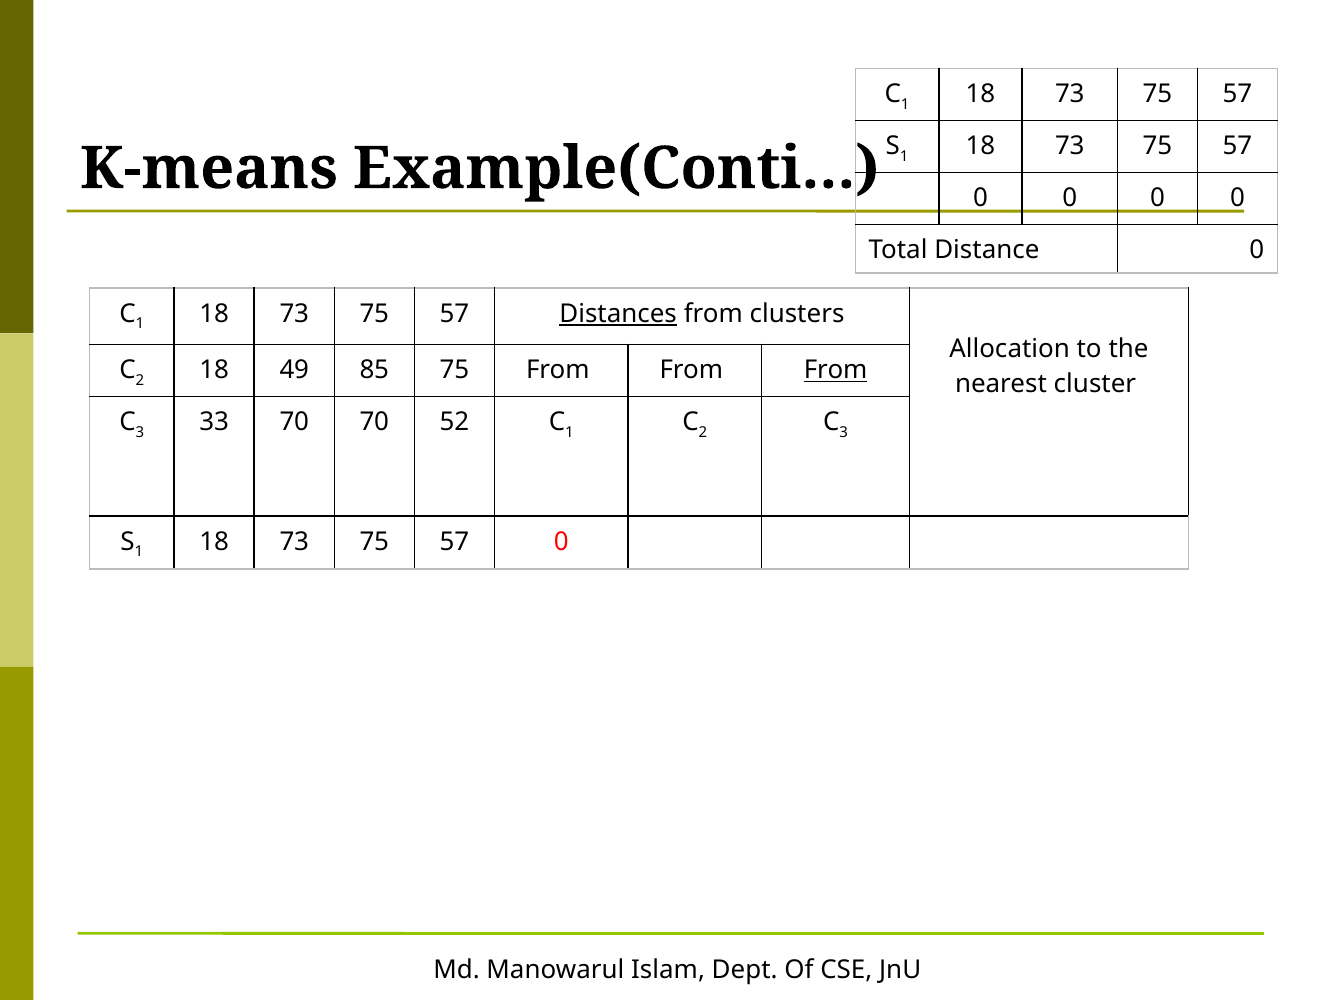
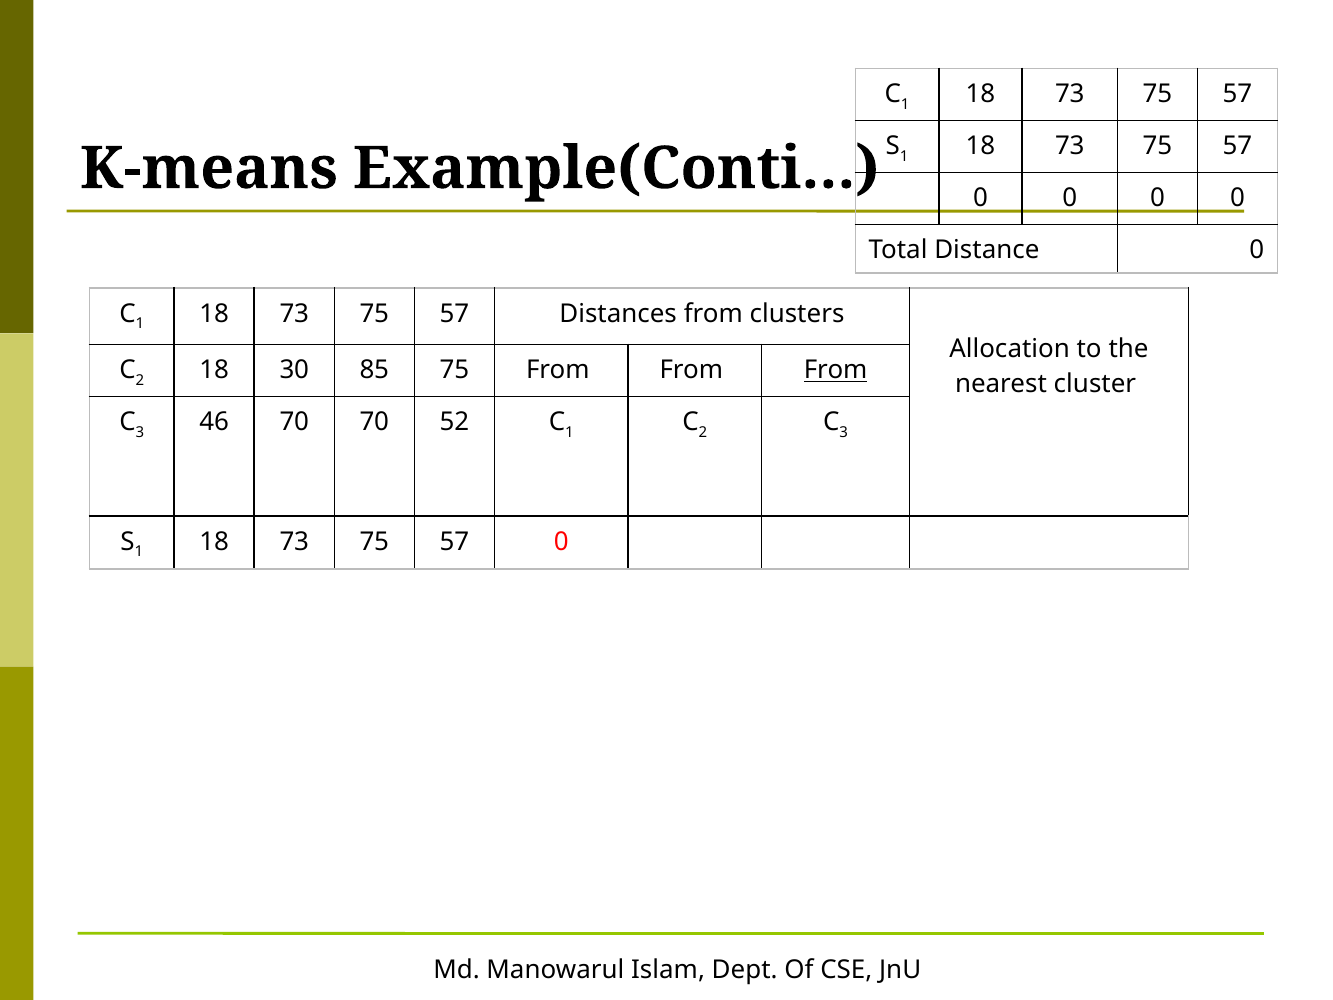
Distances underline: present -> none
49: 49 -> 30
33: 33 -> 46
